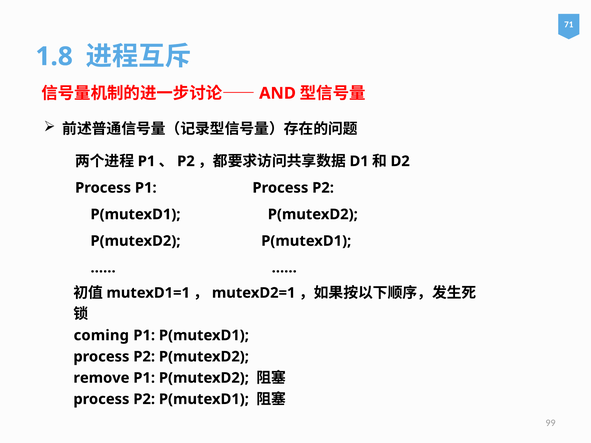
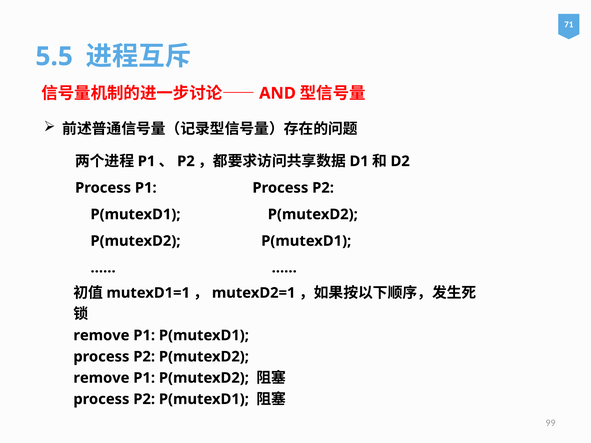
1.8: 1.8 -> 5.5
coming at (101, 336): coming -> remove
